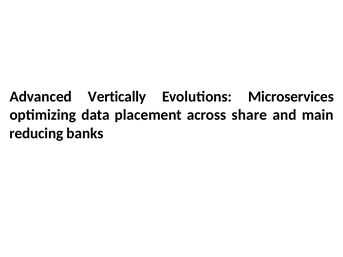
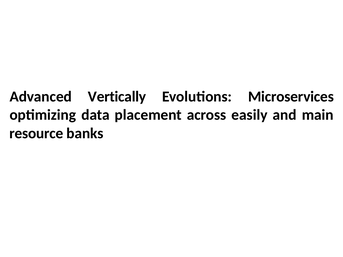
share: share -> easily
reducing: reducing -> resource
